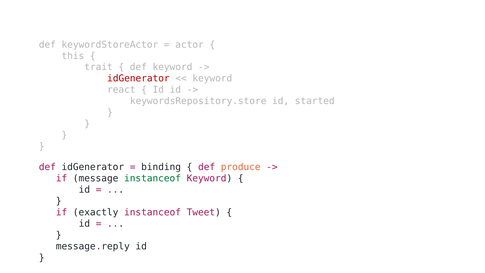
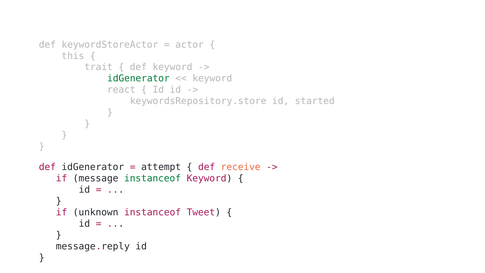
idGenerator at (138, 78) colour: red -> green
binding: binding -> attempt
produce: produce -> receive
exactly: exactly -> unknown
